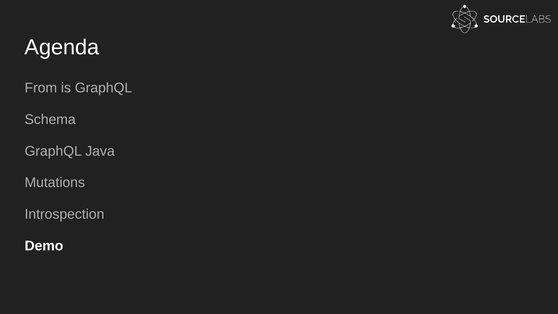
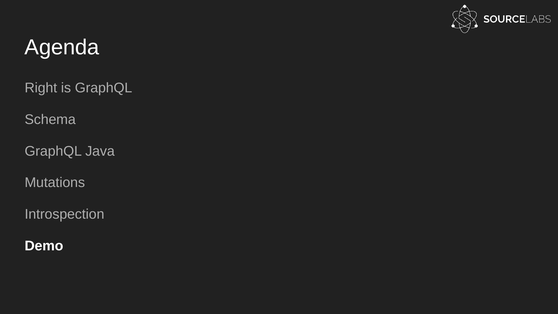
From: From -> Right
